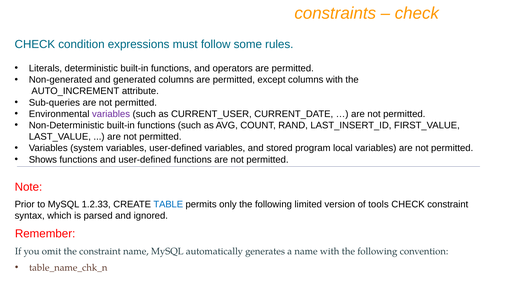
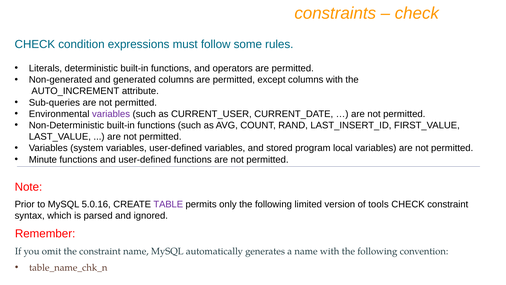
Shows: Shows -> Minute
1.2.33: 1.2.33 -> 5.0.16
TABLE colour: blue -> purple
